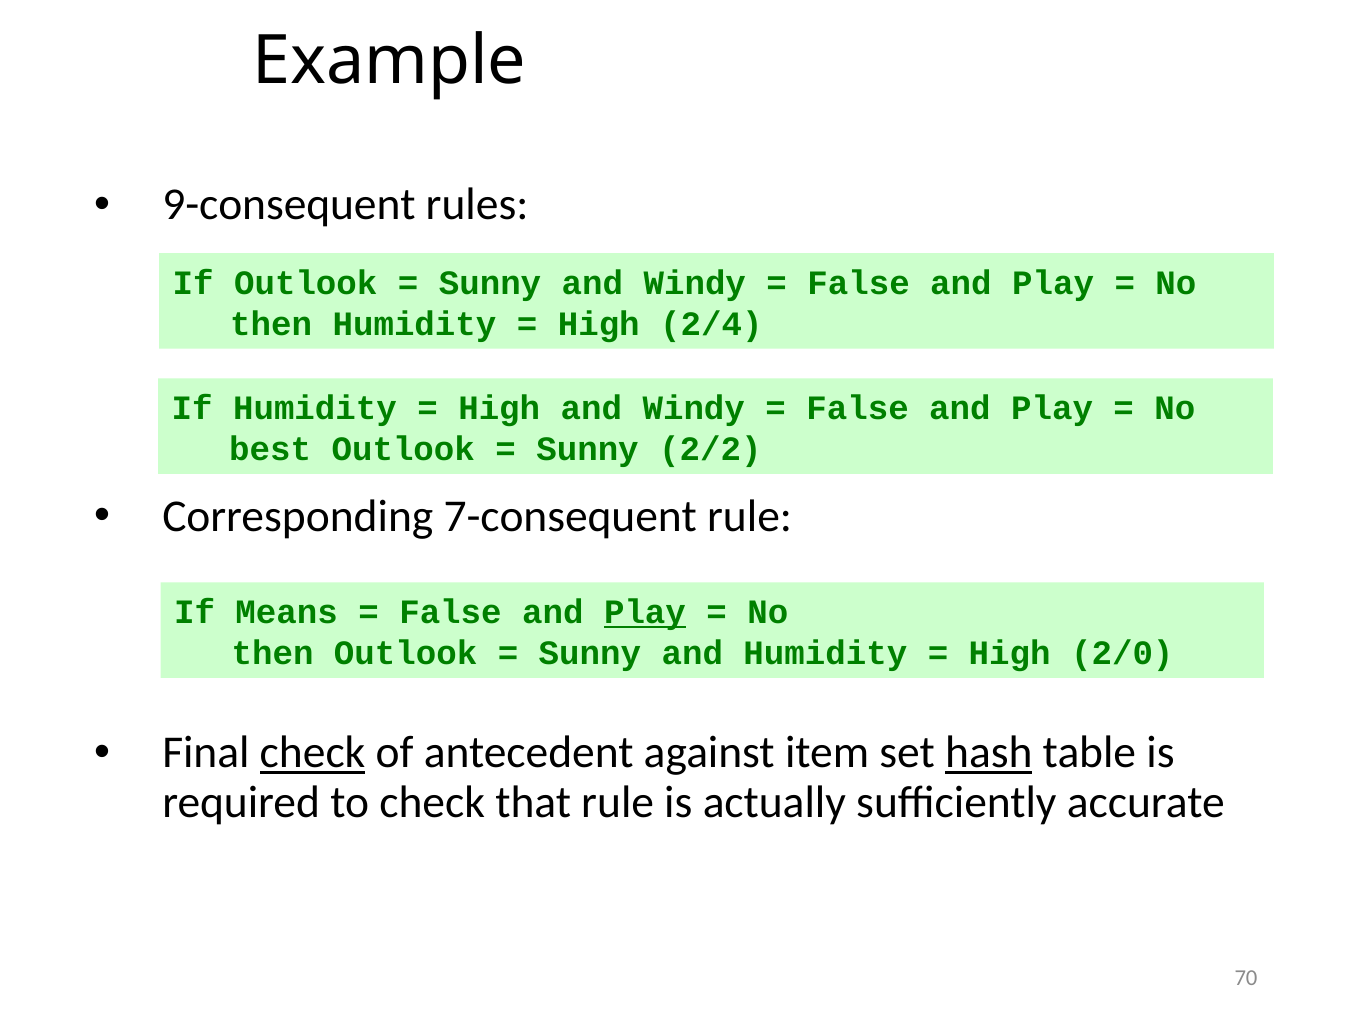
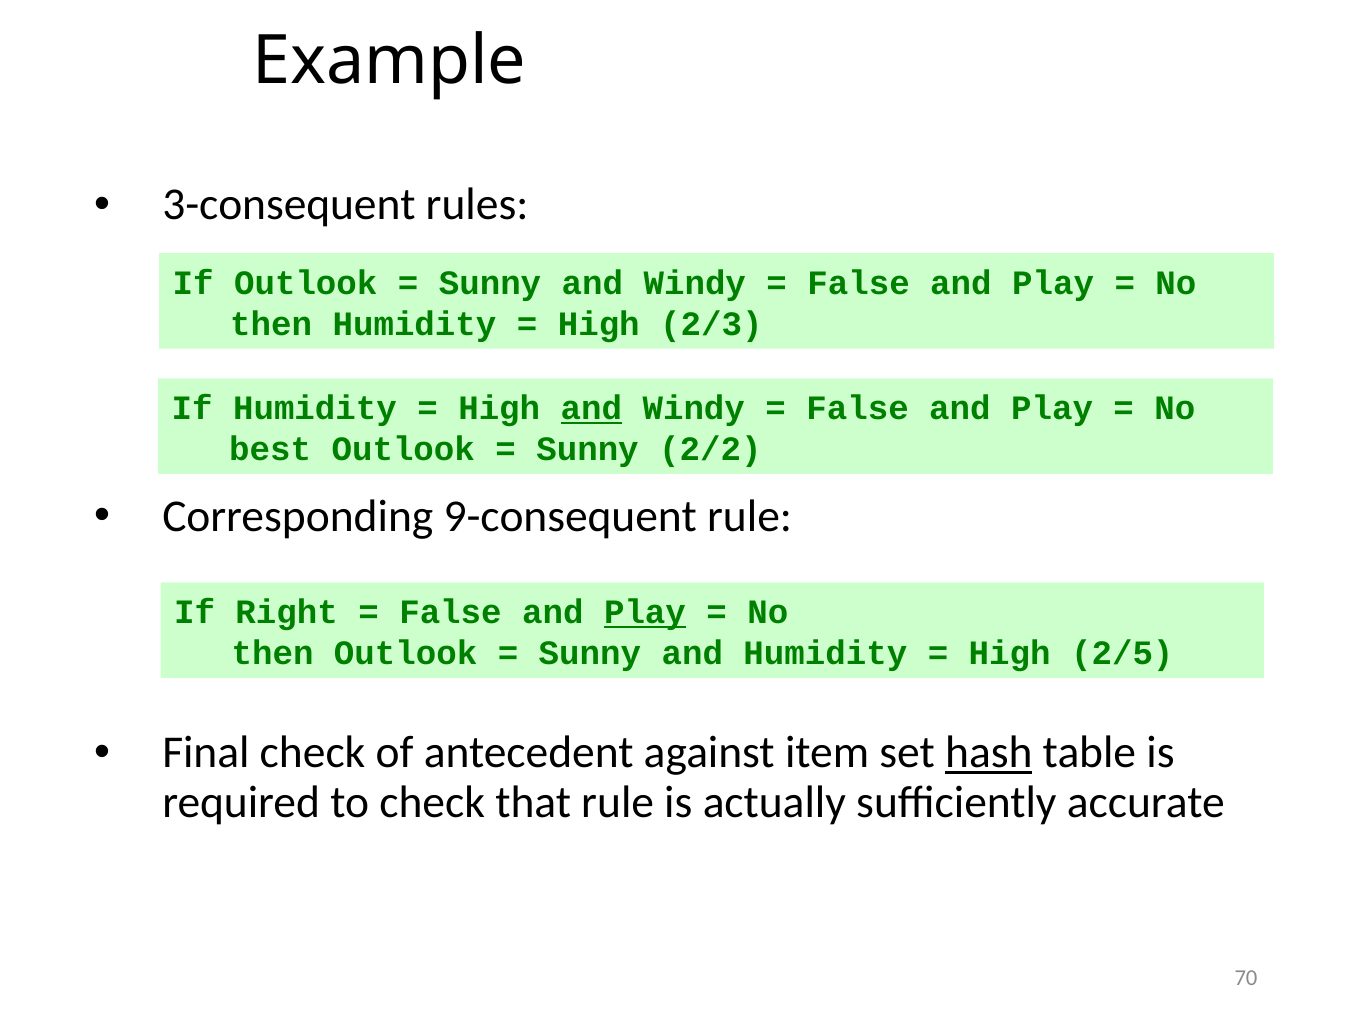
9-consequent: 9-consequent -> 3-consequent
2/4: 2/4 -> 2/3
and at (591, 408) underline: none -> present
7-consequent: 7-consequent -> 9-consequent
Means: Means -> Right
2/0: 2/0 -> 2/5
check at (313, 753) underline: present -> none
